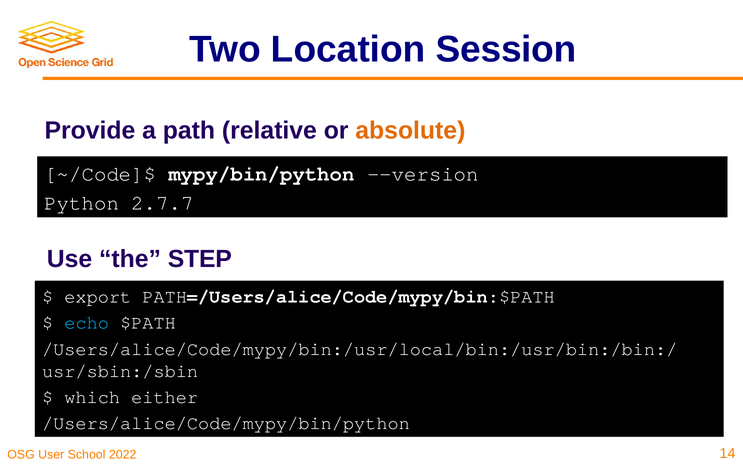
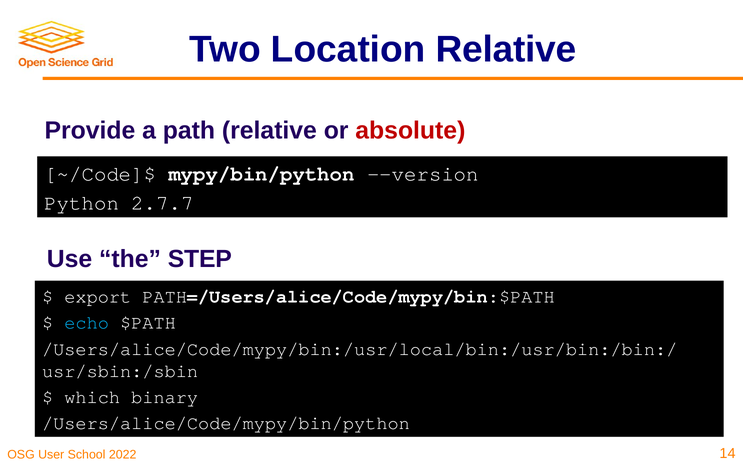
Location Session: Session -> Relative
absolute colour: orange -> red
either: either -> binary
